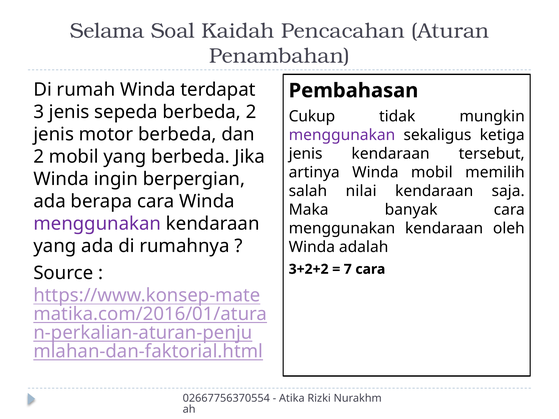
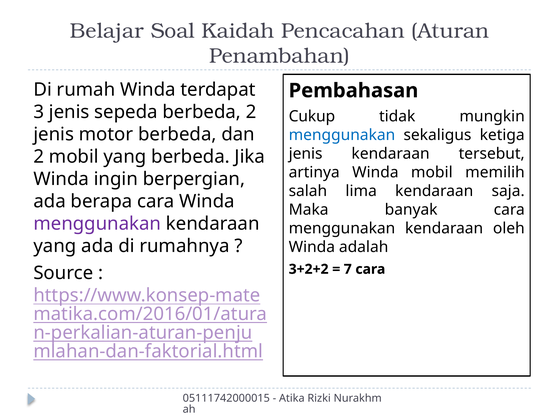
Selama: Selama -> Belajar
menggunakan at (342, 135) colour: purple -> blue
nilai: nilai -> lima
02667756370554: 02667756370554 -> 05111742000015
